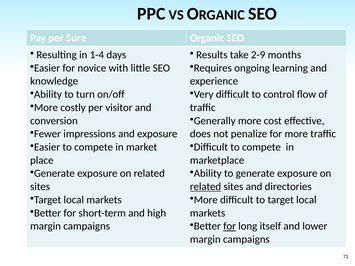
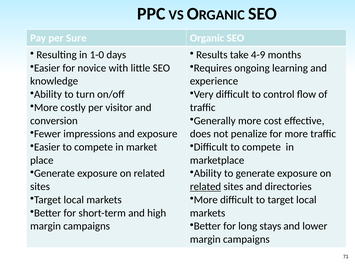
1-4: 1-4 -> 1-0
2-9: 2-9 -> 4-9
for at (230, 226) underline: present -> none
itself: itself -> stays
